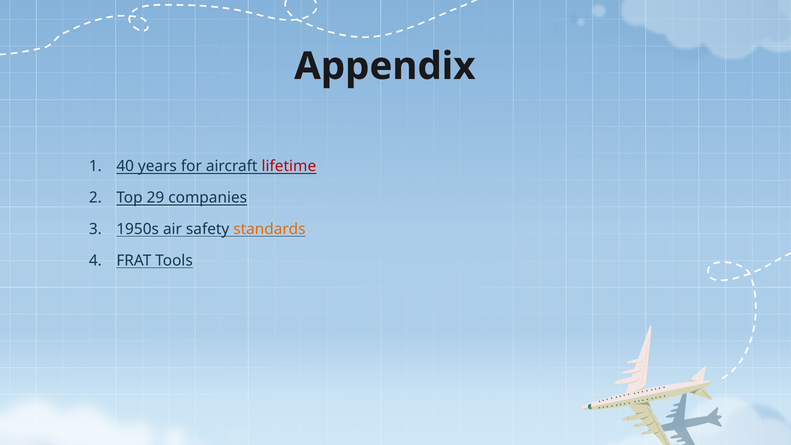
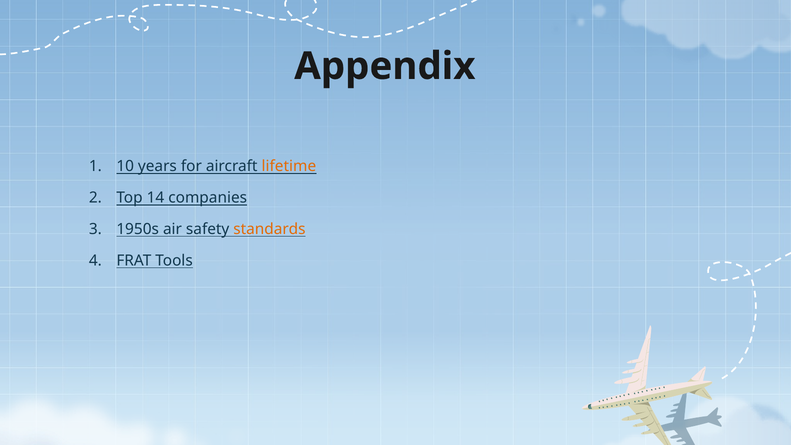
40: 40 -> 10
lifetime colour: red -> orange
29: 29 -> 14
